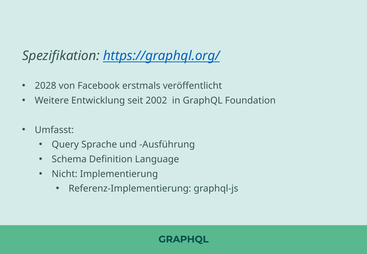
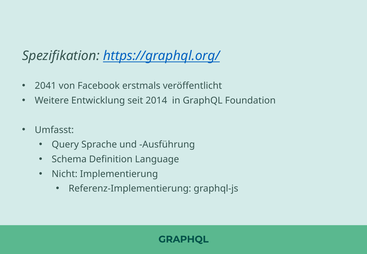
2028: 2028 -> 2041
2002: 2002 -> 2014
